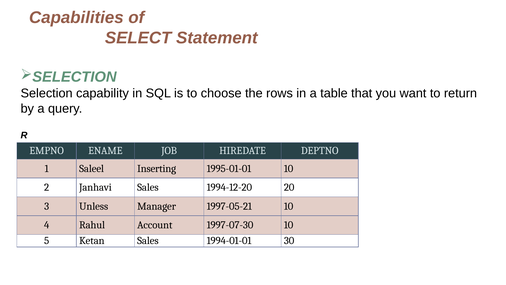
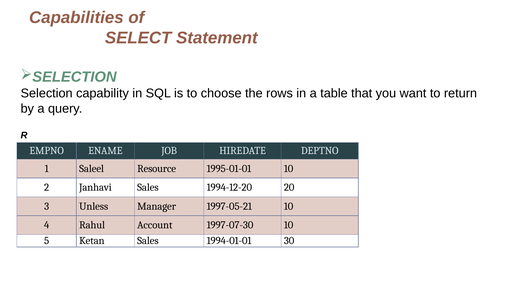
Inserting: Inserting -> Resource
